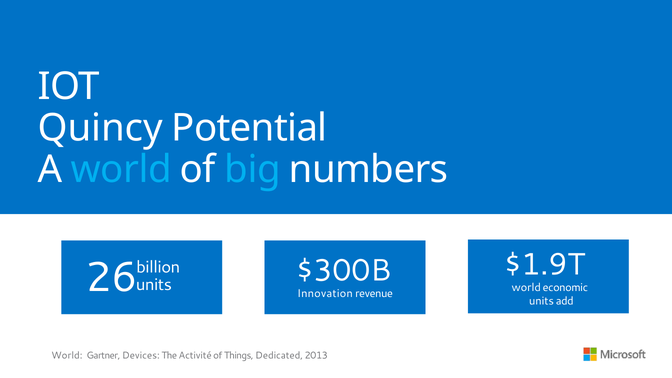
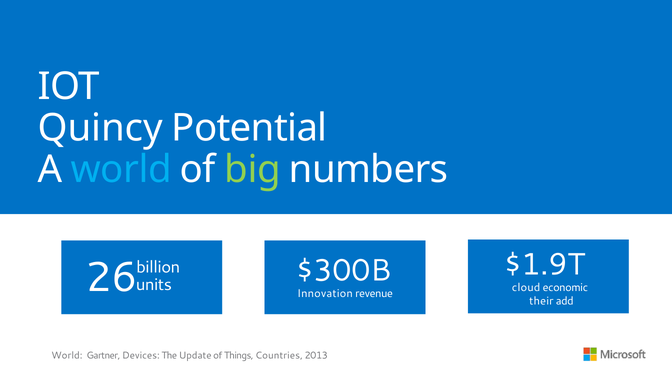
big colour: light blue -> light green
world at (526, 288): world -> cloud
units at (541, 301): units -> their
Activité: Activité -> Update
Dedicated: Dedicated -> Countries
